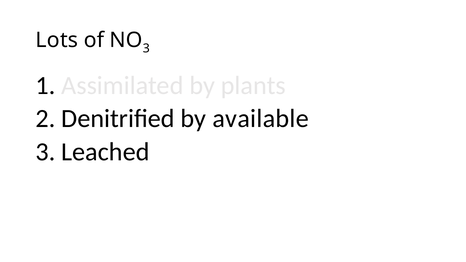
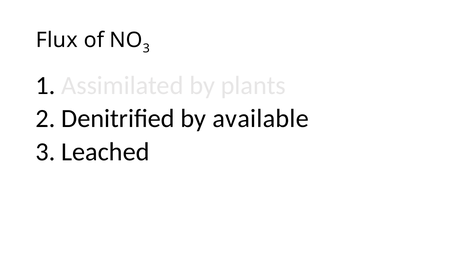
Lots: Lots -> Flux
